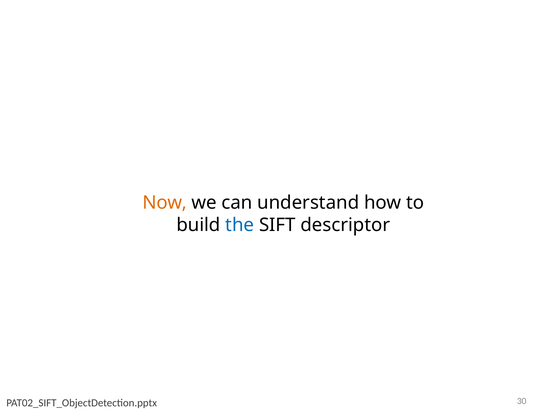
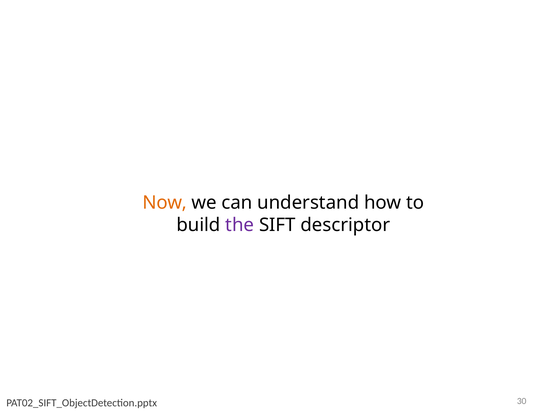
the colour: blue -> purple
